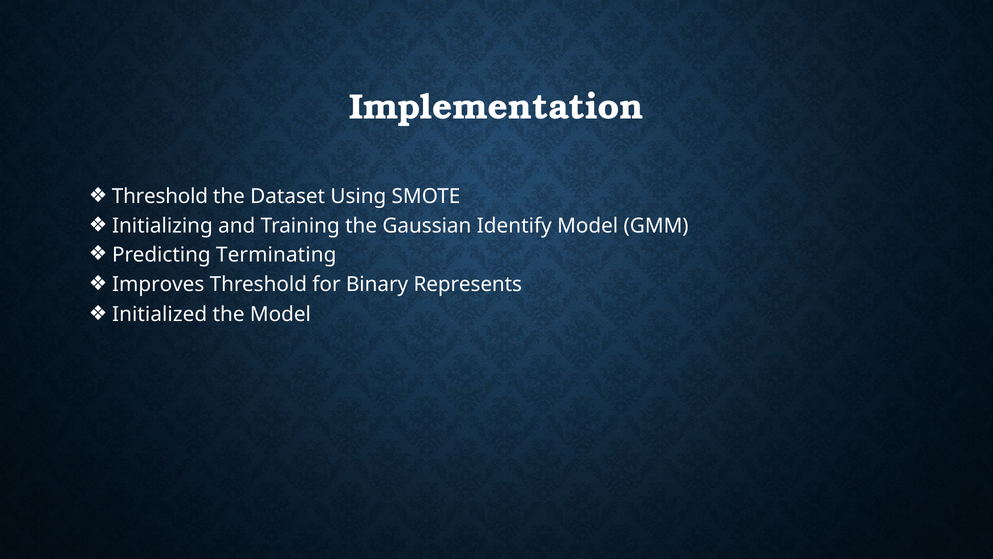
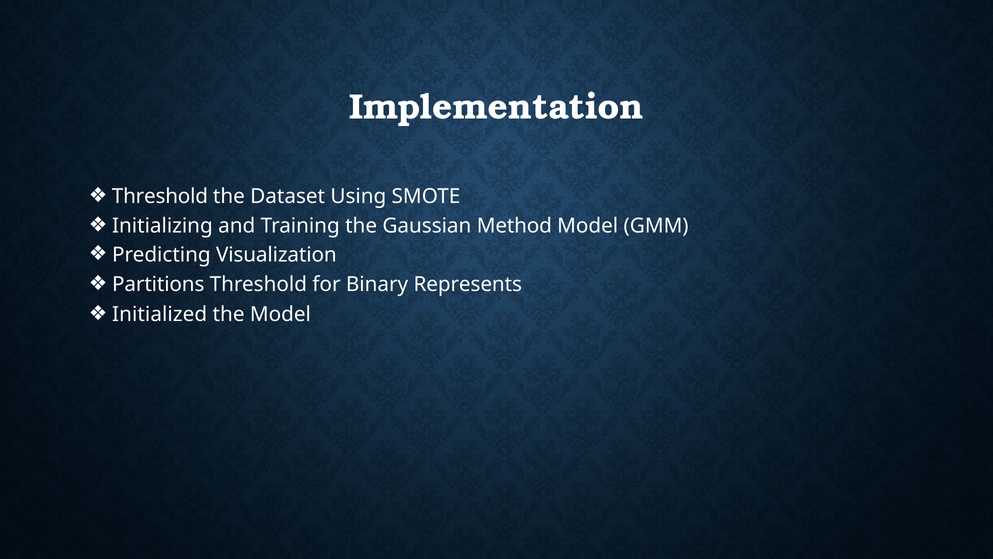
Identify: Identify -> Method
Terminating: Terminating -> Visualization
Improves: Improves -> Partitions
